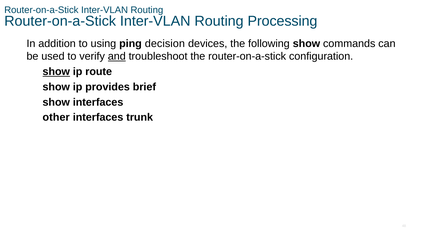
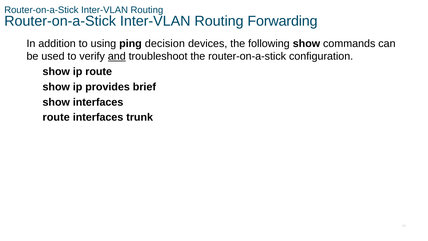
Processing: Processing -> Forwarding
show at (56, 72) underline: present -> none
other at (56, 117): other -> route
